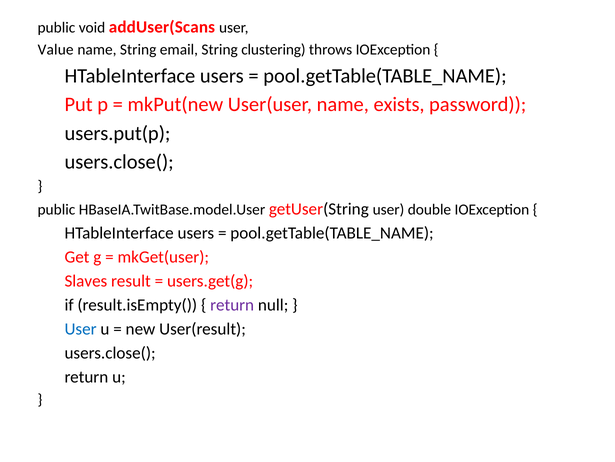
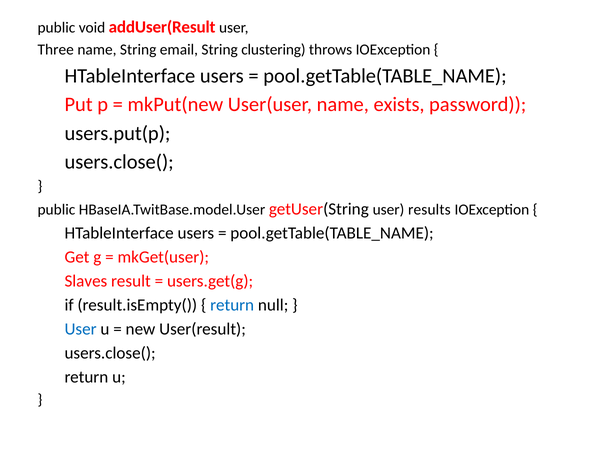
addUser(Scans: addUser(Scans -> addUser(Result
Value: Value -> Three
double: double -> results
return at (232, 305) colour: purple -> blue
